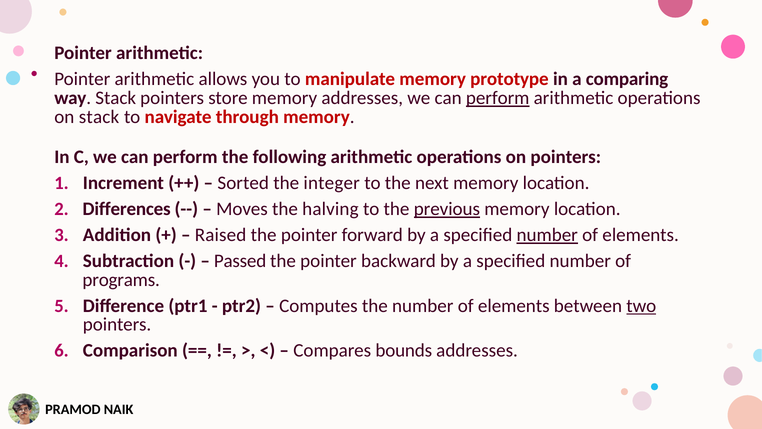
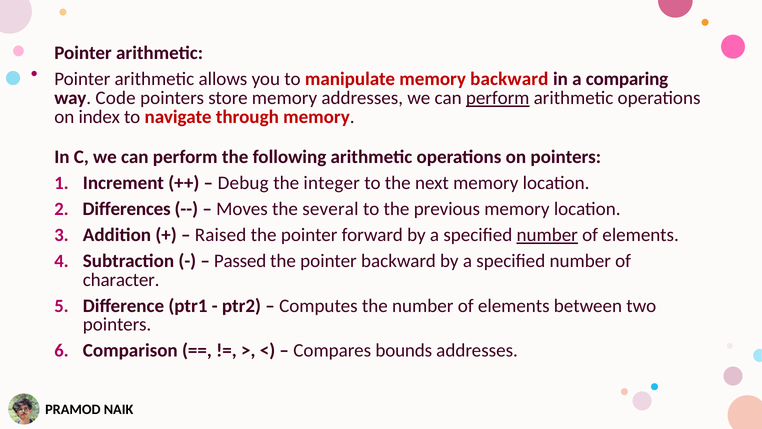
memory prototype: prototype -> backward
way Stack: Stack -> Code
on stack: stack -> index
Sorted: Sorted -> Debug
halving: halving -> several
previous underline: present -> none
programs: programs -> character
two underline: present -> none
